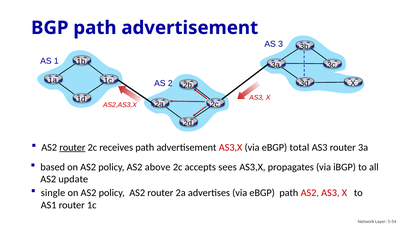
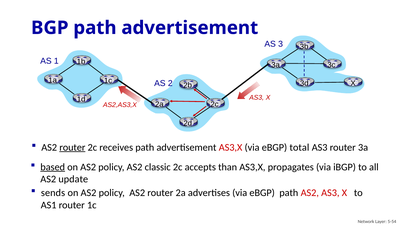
based underline: none -> present
above: above -> classic
sees: sees -> than
single: single -> sends
